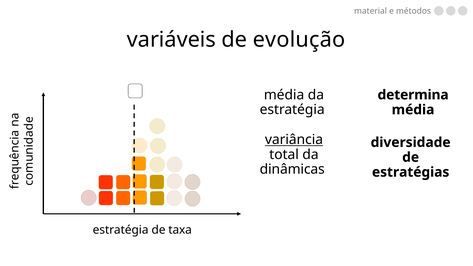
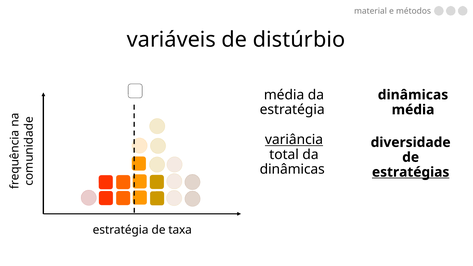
evolução: evolução -> distúrbio
determina at (413, 95): determina -> dinâmicas
estratégias underline: none -> present
